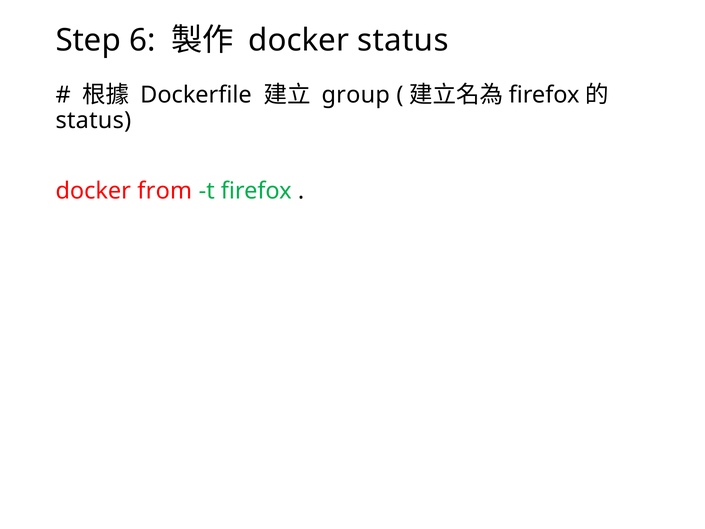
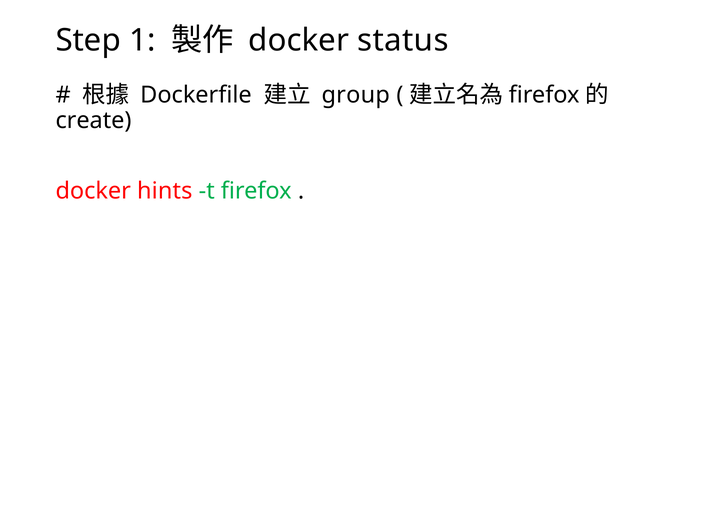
6: 6 -> 1
status at (93, 120): status -> create
from: from -> hints
